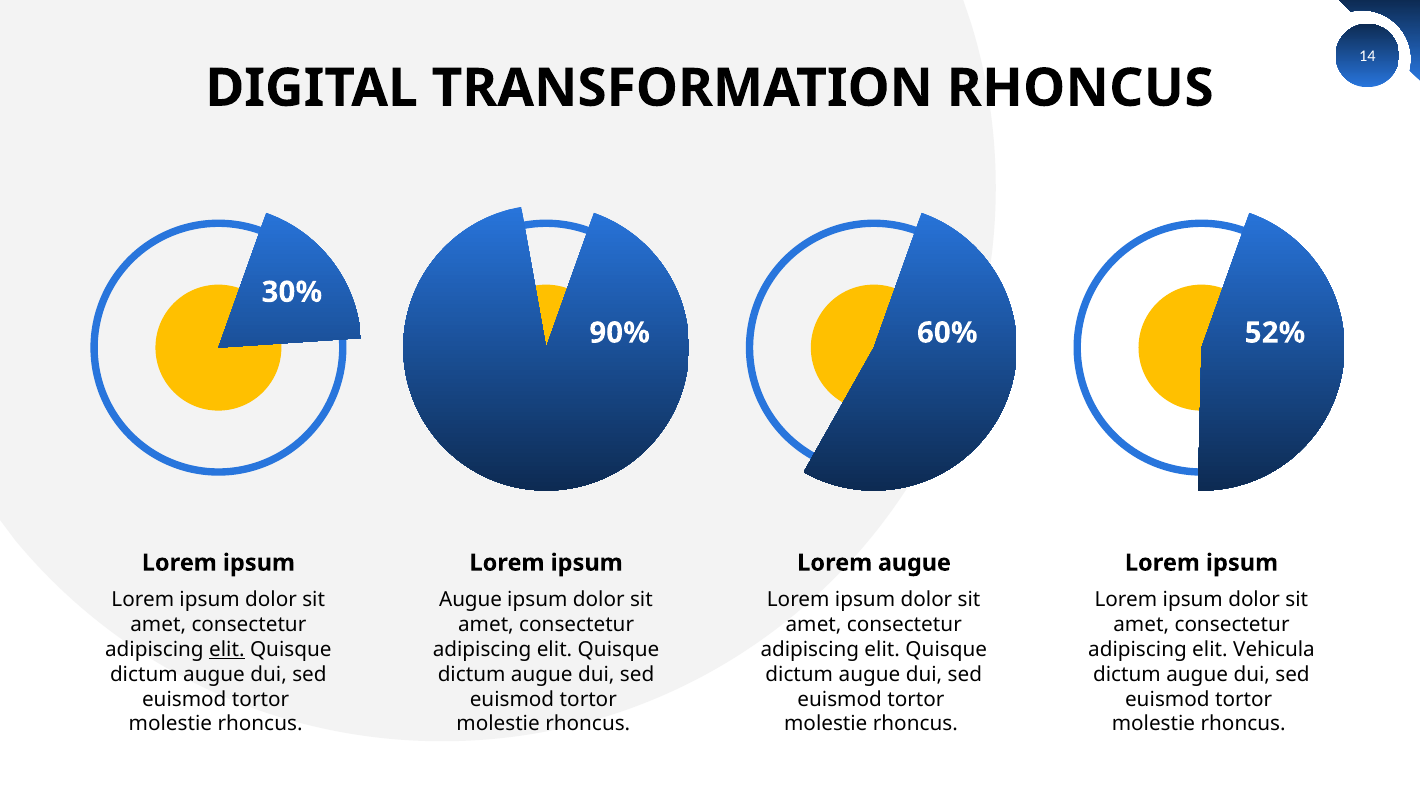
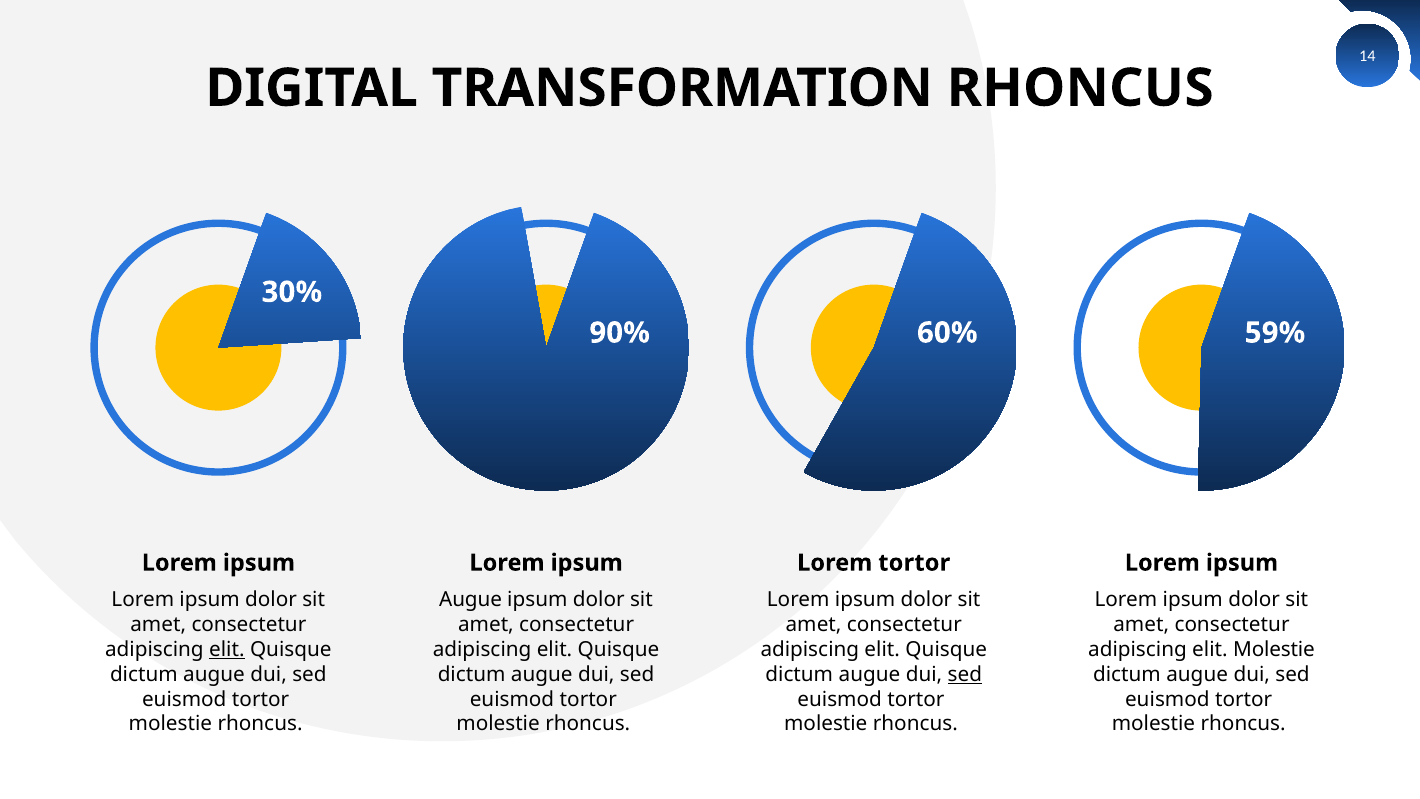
52%: 52% -> 59%
Lorem augue: augue -> tortor
elit Vehicula: Vehicula -> Molestie
sed at (965, 674) underline: none -> present
